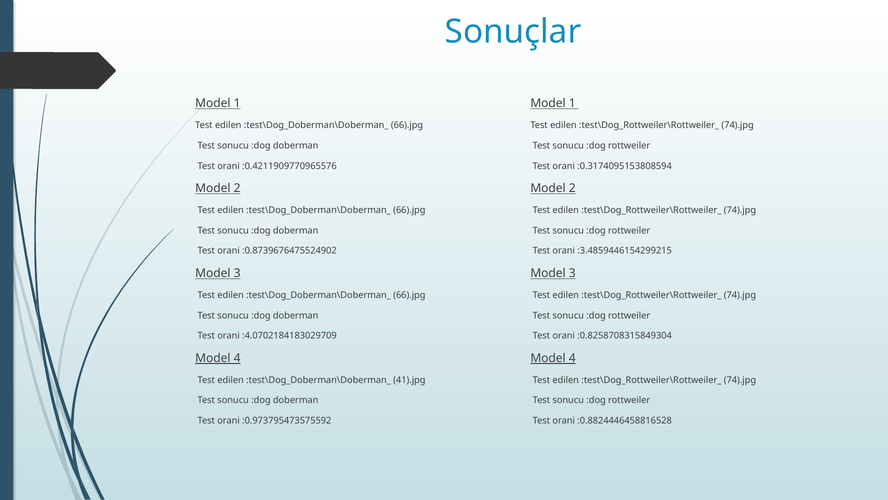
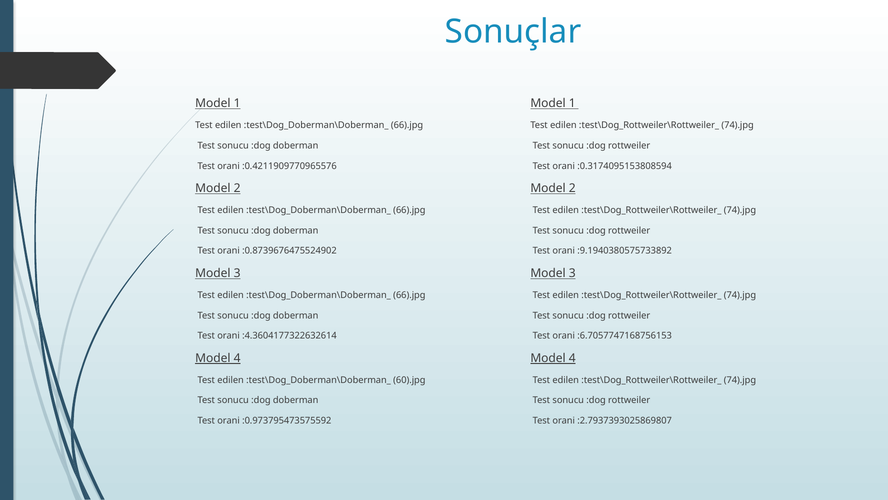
:3.4859446154299215: :3.4859446154299215 -> :9.1940380575733892
:4.0702184183029709: :4.0702184183029709 -> :4.3604177322632614
:0.8258708315849304: :0.8258708315849304 -> :6.7057747168756153
41).jpg: 41).jpg -> 60).jpg
:0.8824446458816528: :0.8824446458816528 -> :2.7937393025869807
